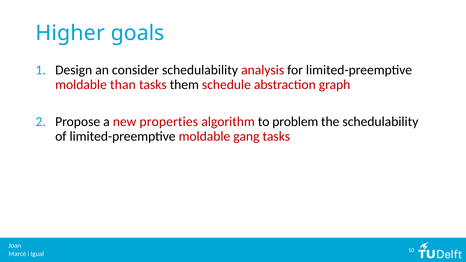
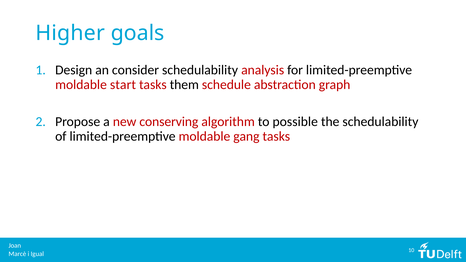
than: than -> start
properties: properties -> conserving
problem: problem -> possible
